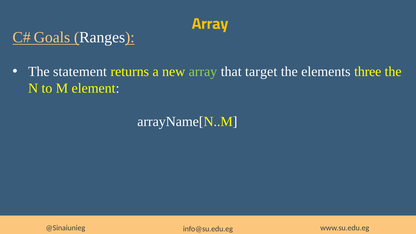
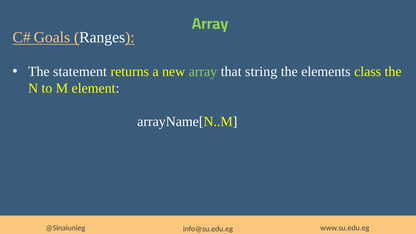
Array at (210, 24) colour: yellow -> light green
target: target -> string
three: three -> class
